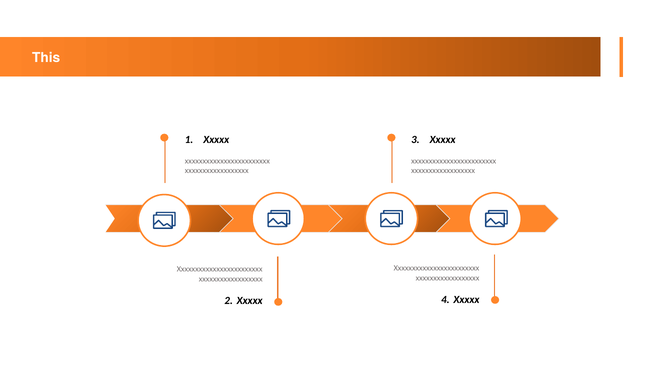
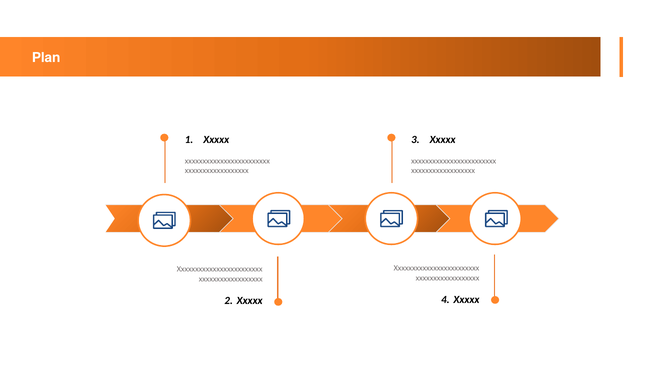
This: This -> Plan
